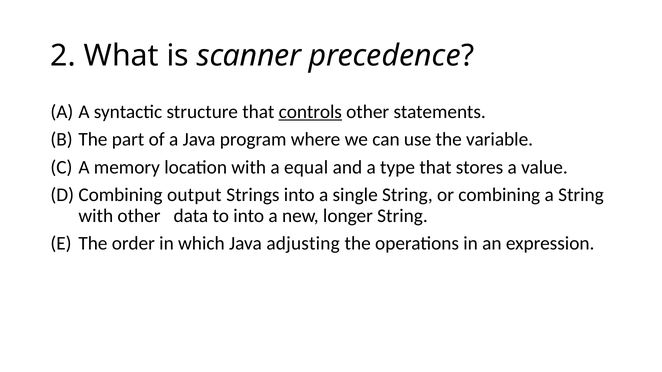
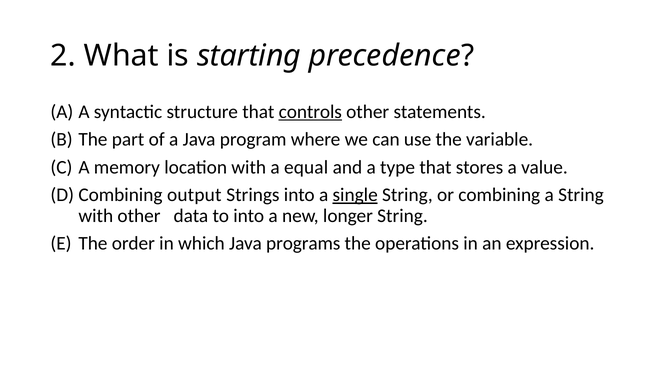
scanner: scanner -> starting
single underline: none -> present
adjusting: adjusting -> programs
